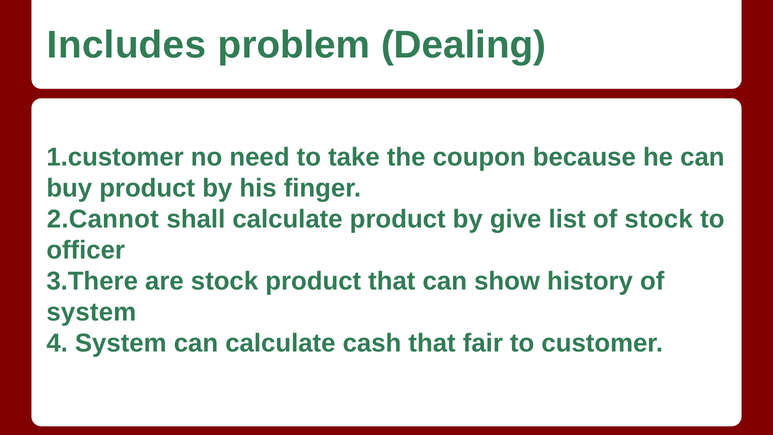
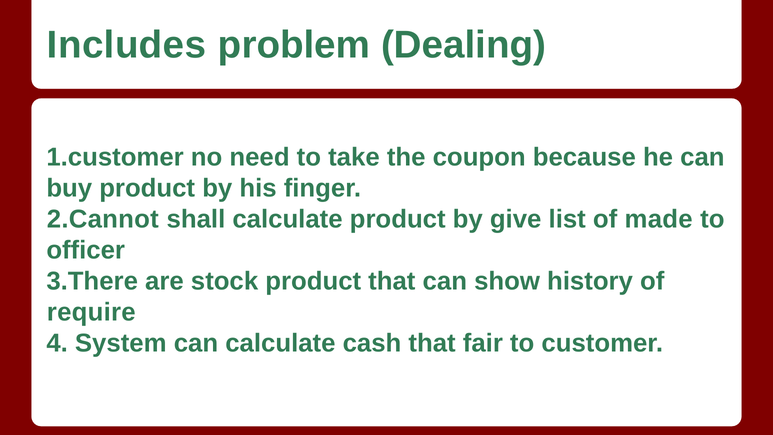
of stock: stock -> made
system at (91, 312): system -> require
